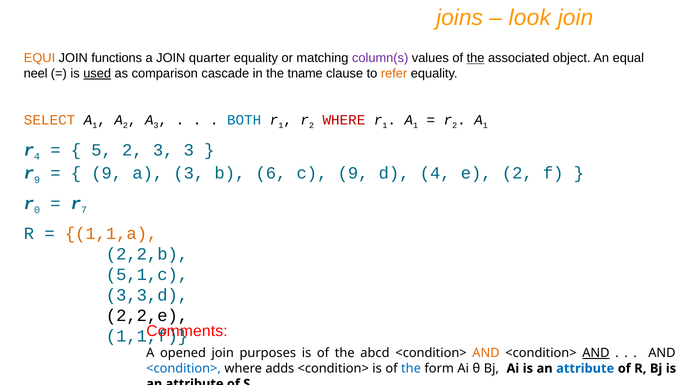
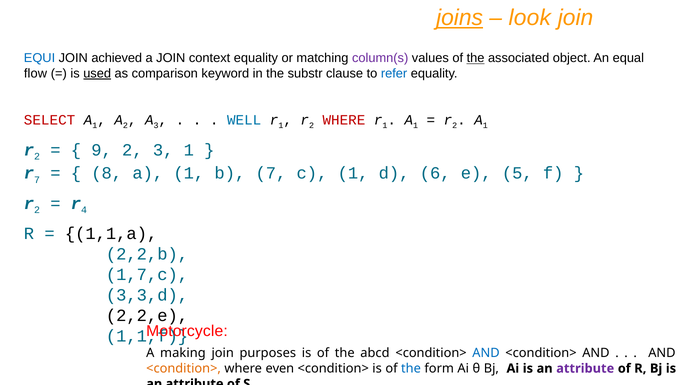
joins underline: none -> present
EQUI colour: orange -> blue
functions: functions -> achieved
quarter: quarter -> context
neel: neel -> flow
cascade: cascade -> keyword
tname: tname -> substr
refer colour: orange -> blue
SELECT colour: orange -> red
BOTH: BOTH -> WELL
4 at (37, 156): 4 -> 2
5: 5 -> 9
3 3: 3 -> 1
r 9: 9 -> 7
9 at (107, 173): 9 -> 8
3 at (189, 173): 3 -> 1
b 6: 6 -> 7
c 9: 9 -> 1
d 4: 4 -> 6
e 2: 2 -> 5
0 at (37, 210): 0 -> 2
7: 7 -> 4
1,1,a colour: orange -> black
5,1,c: 5,1,c -> 1,7,c
Comments: Comments -> Motorcycle
opened: opened -> making
AND at (486, 353) colour: orange -> blue
AND at (596, 353) underline: present -> none
<condition> at (184, 368) colour: blue -> orange
adds: adds -> even
attribute at (585, 368) colour: blue -> purple
